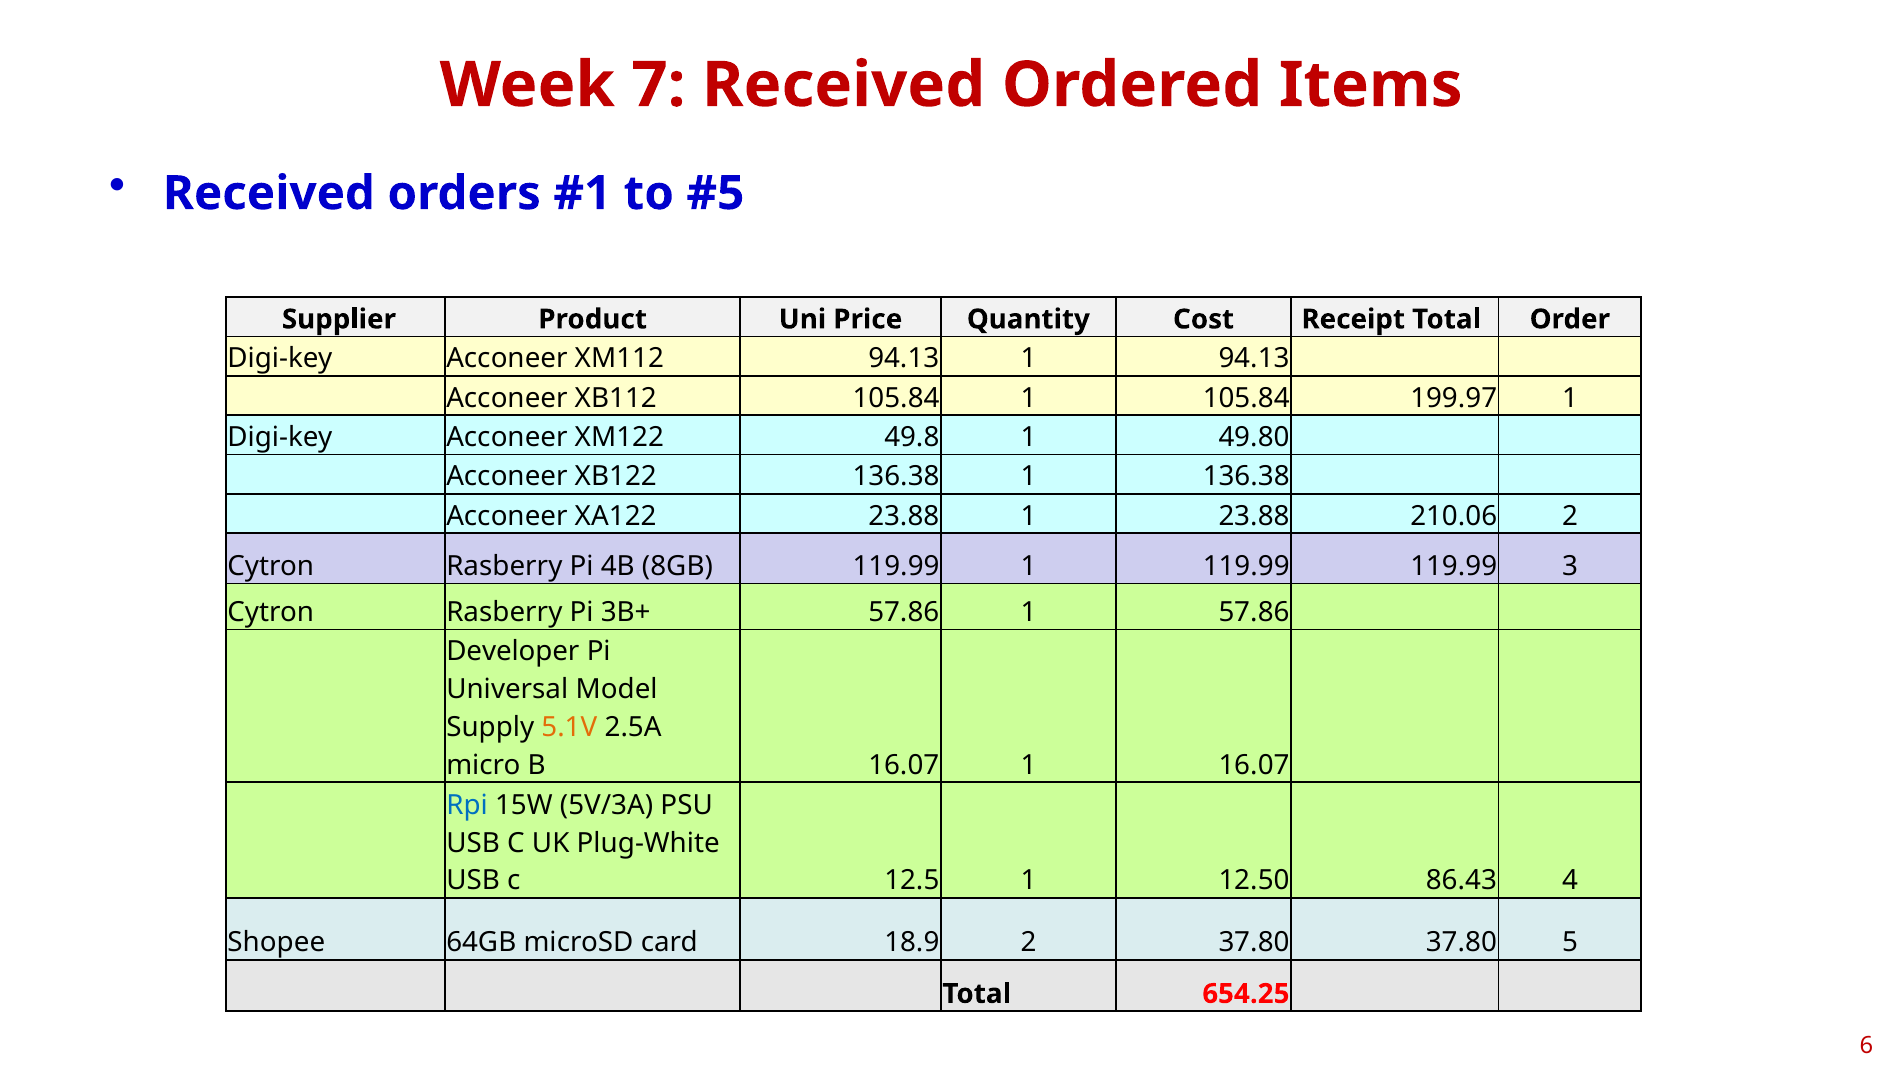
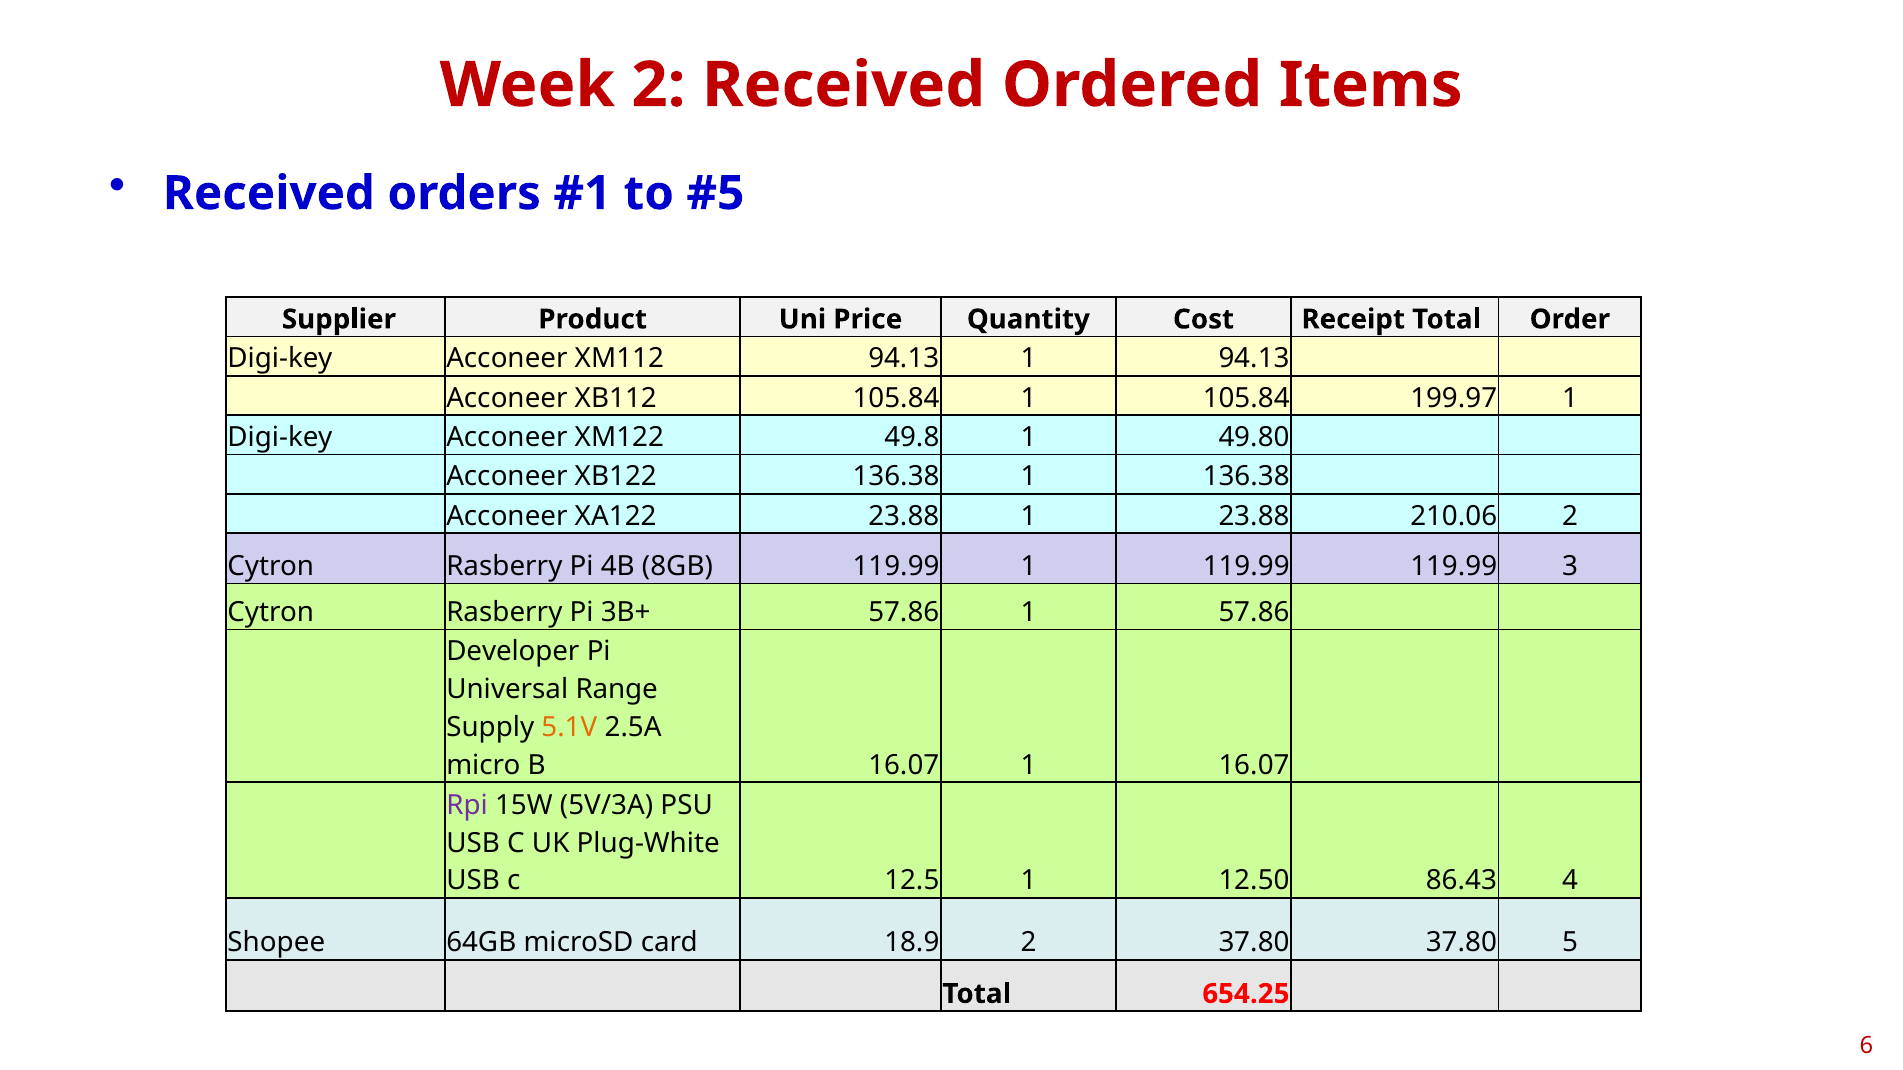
Week 7: 7 -> 2
Model: Model -> Range
Rpi colour: blue -> purple
